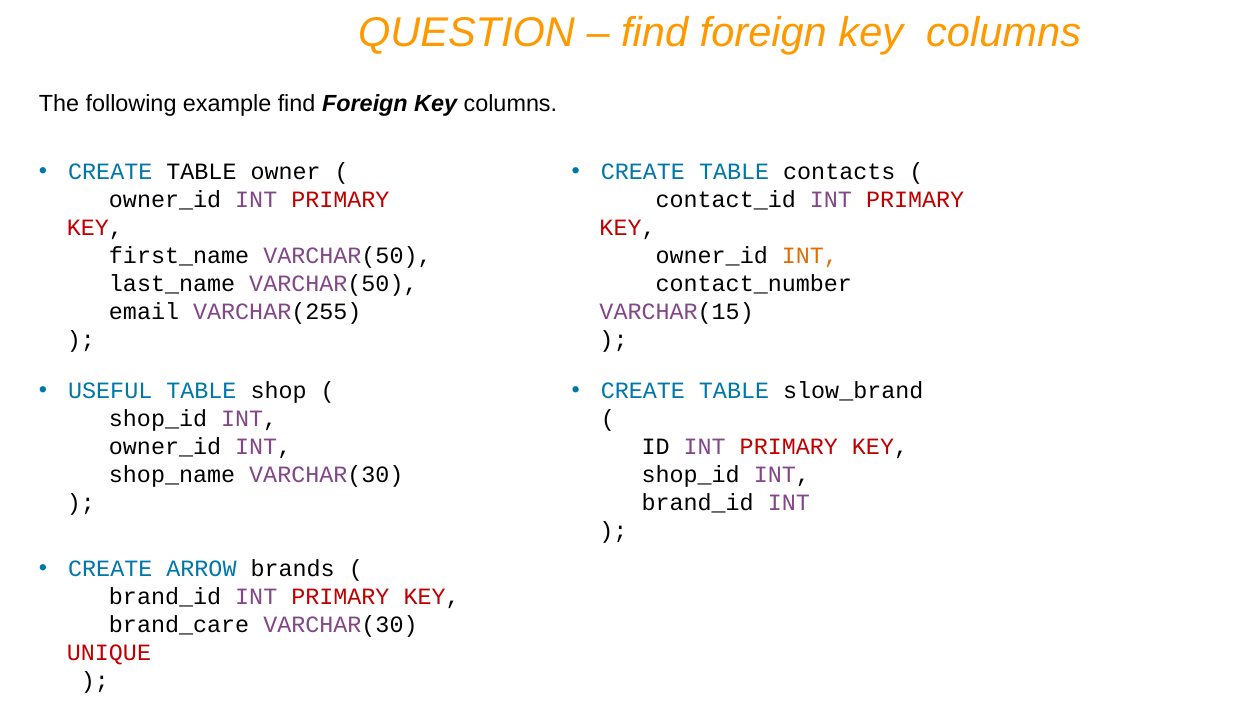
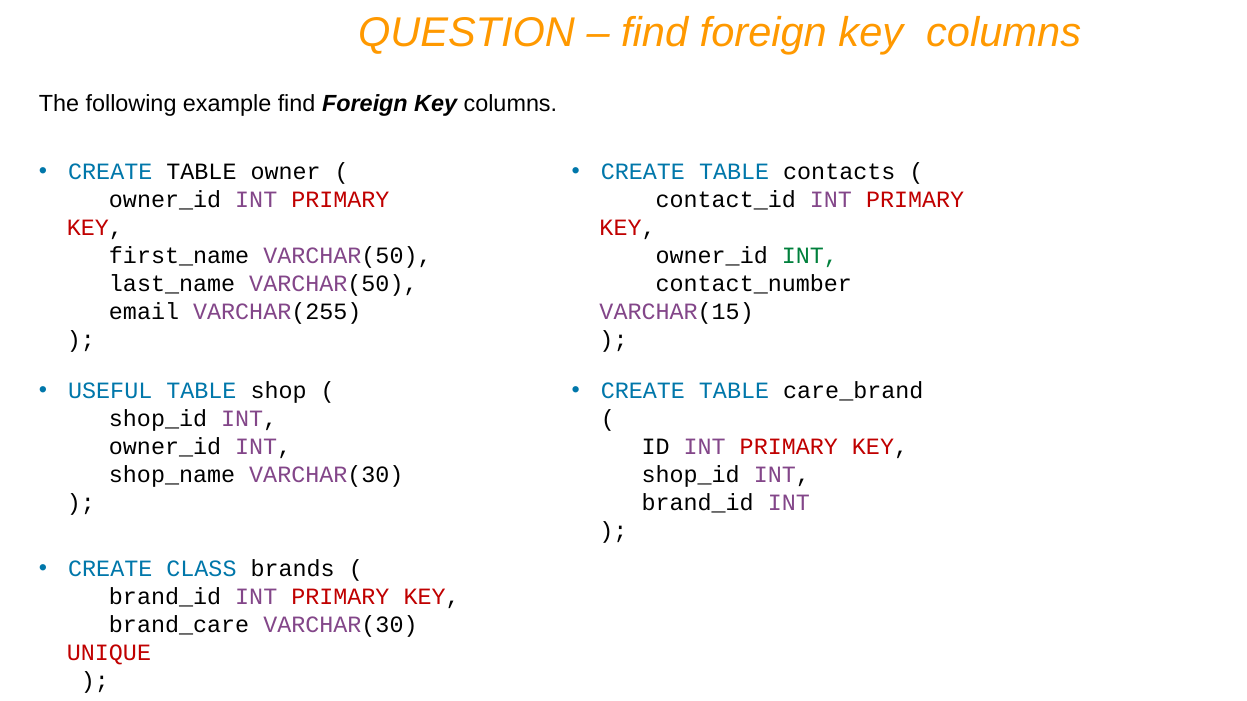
INT at (810, 256) colour: orange -> green
slow_brand: slow_brand -> care_brand
ARROW: ARROW -> CLASS
